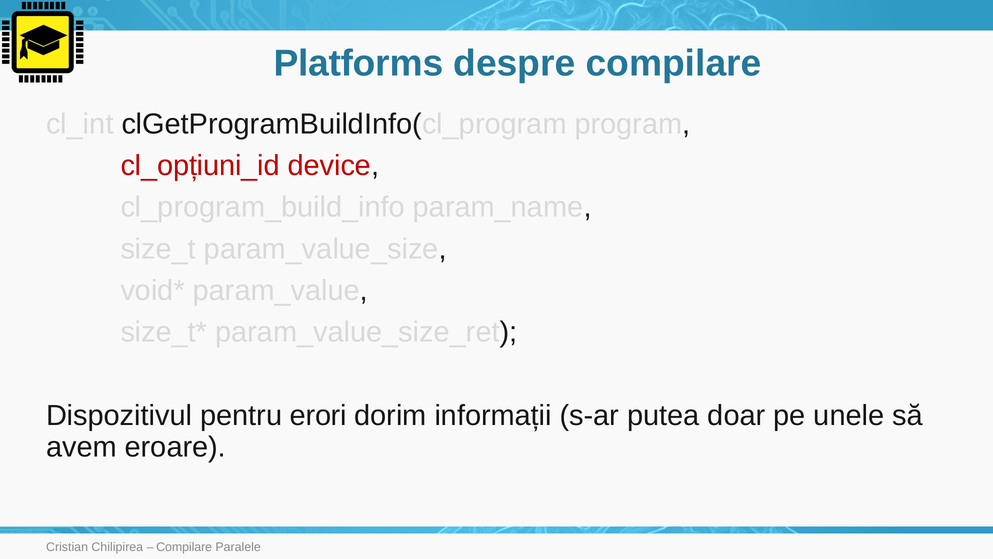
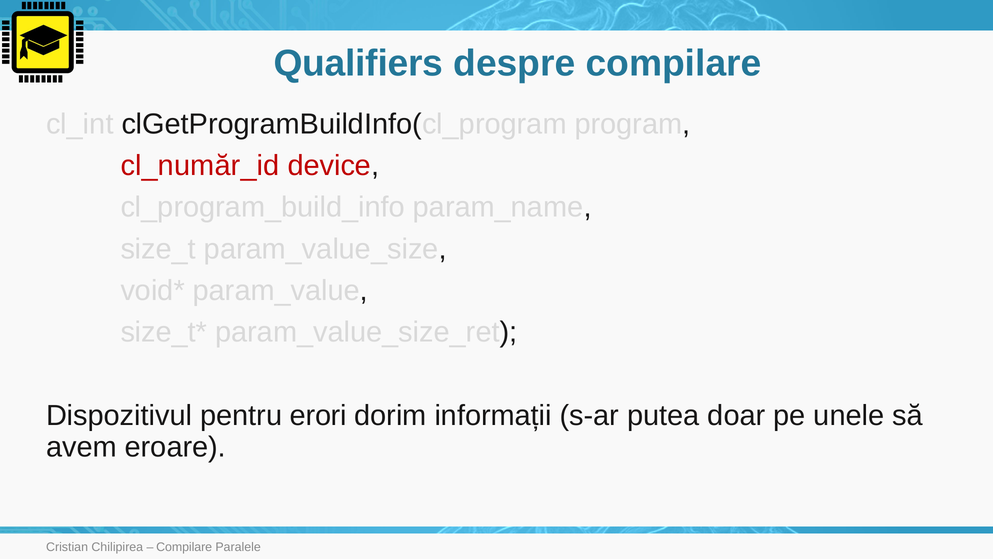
Platforms: Platforms -> Qualifiers
cl_opțiuni_id: cl_opțiuni_id -> cl_număr_id
